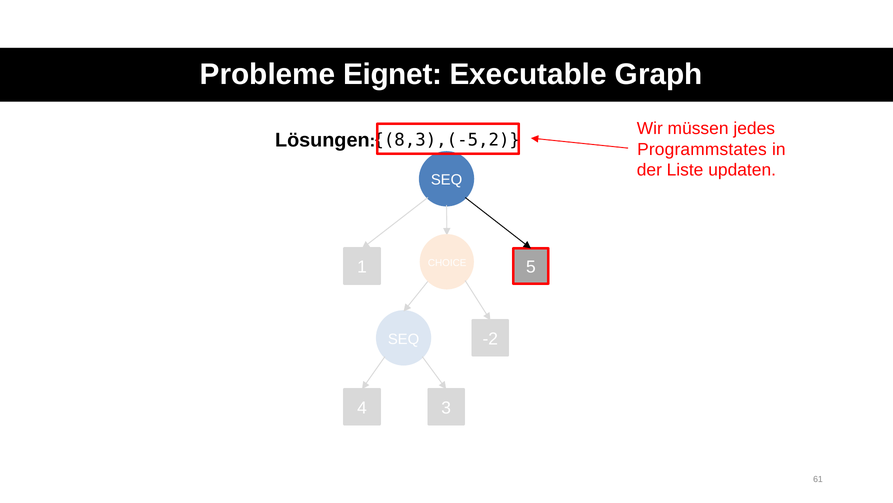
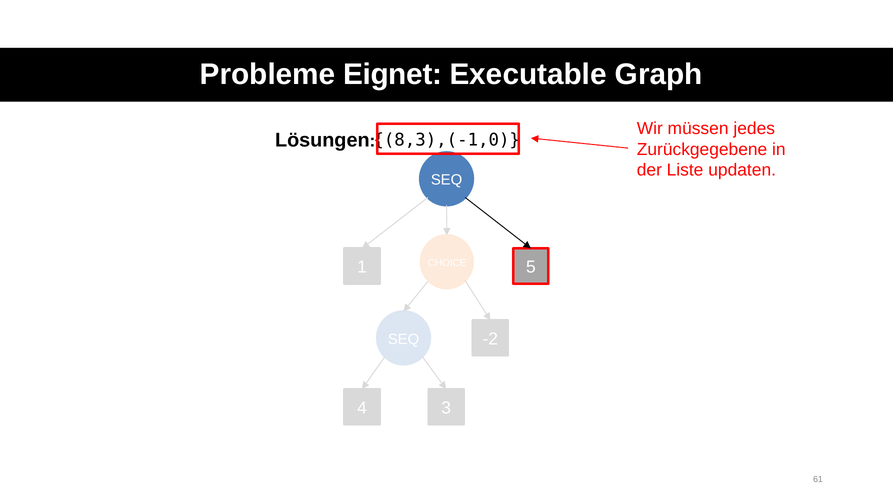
8,3),(-5,2: 8,3),(-5,2 -> 8,3),(-1,0
Programmstates: Programmstates -> Zurückgegebene
